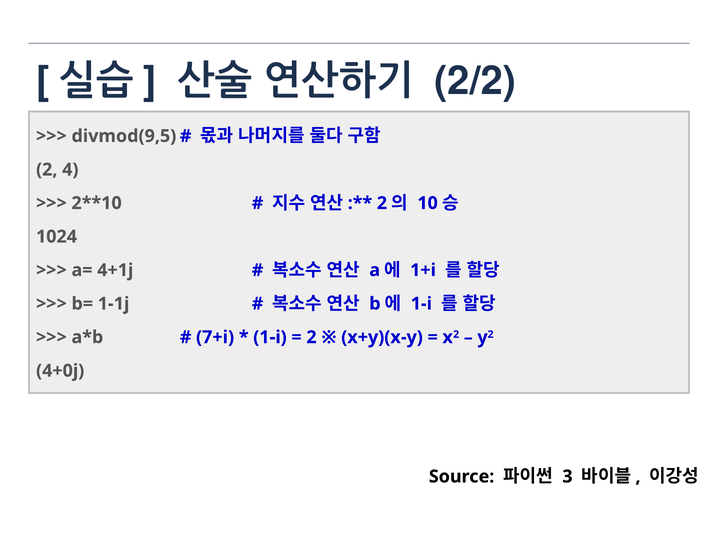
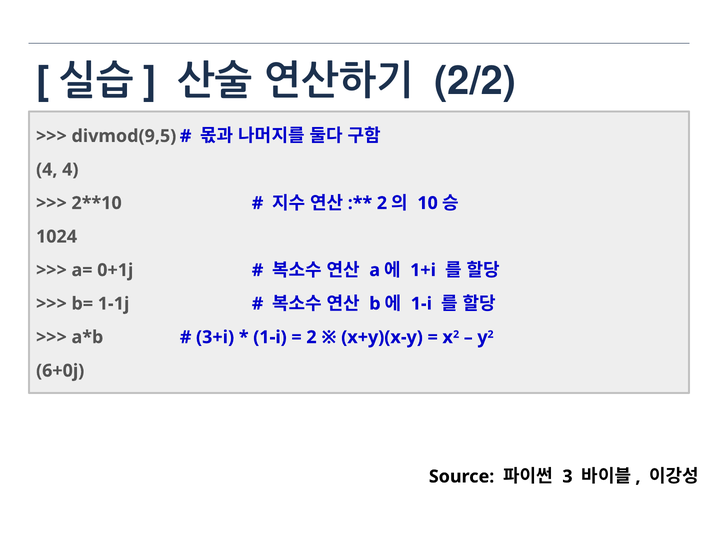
2 at (47, 170): 2 -> 4
4+1j: 4+1j -> 0+1j
7+i: 7+i -> 3+i
4+0j: 4+0j -> 6+0j
